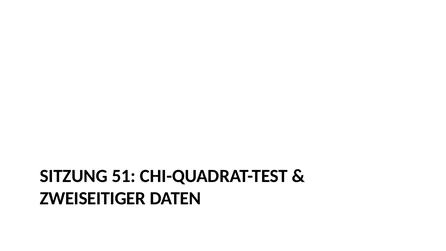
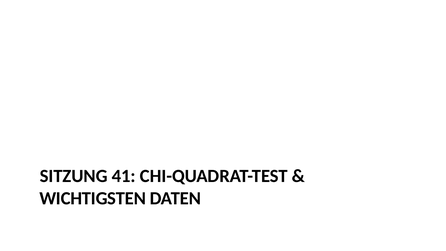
51: 51 -> 41
ZWEISEITIGER: ZWEISEITIGER -> WICHTIGSTEN
